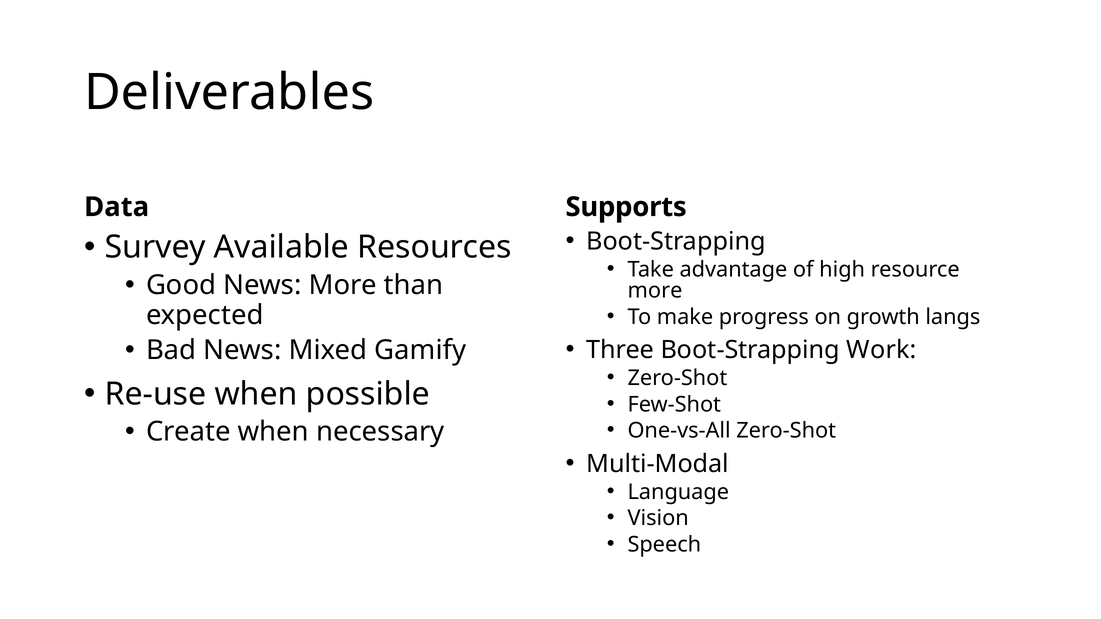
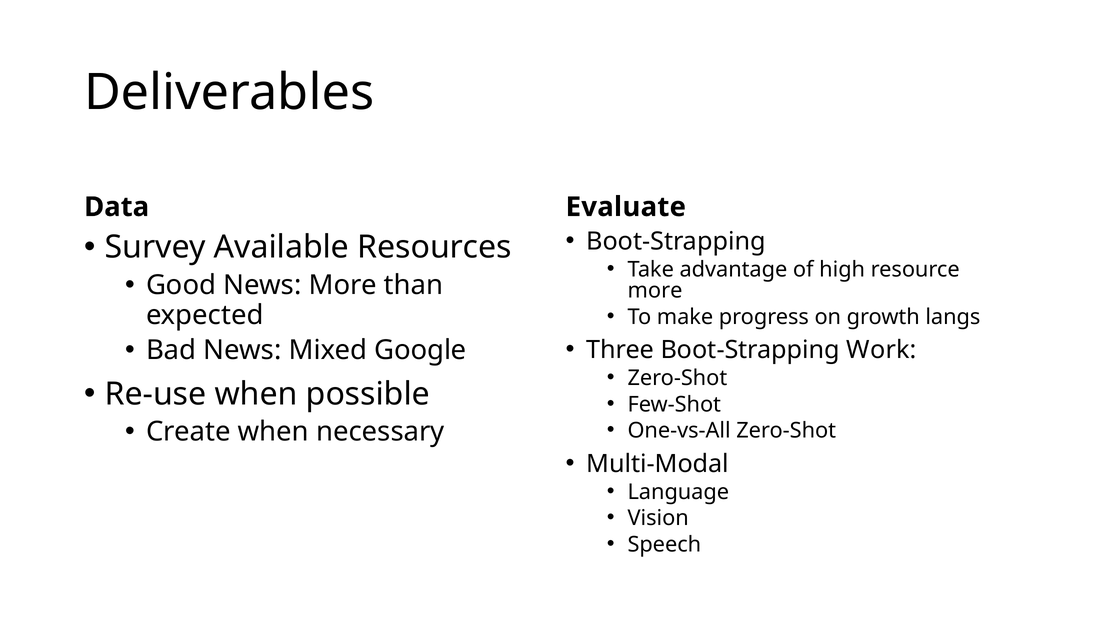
Supports: Supports -> Evaluate
Gamify: Gamify -> Google
